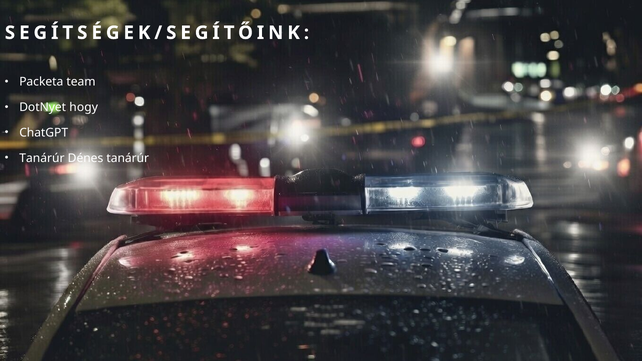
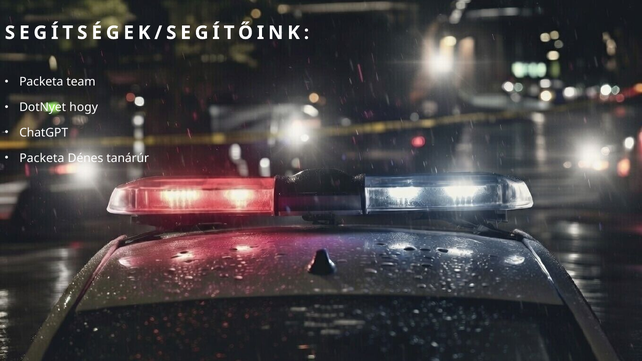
Tanárúr at (42, 158): Tanárúr -> Packeta
